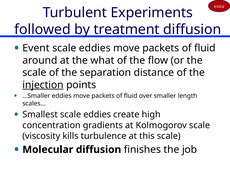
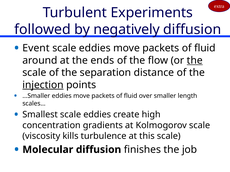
treatment: treatment -> negatively
what: what -> ends
the at (195, 61) underline: none -> present
